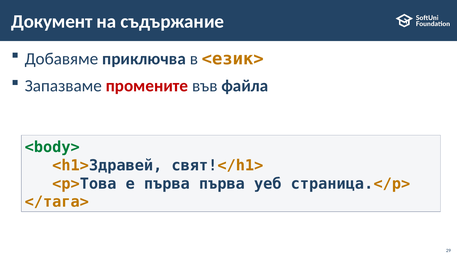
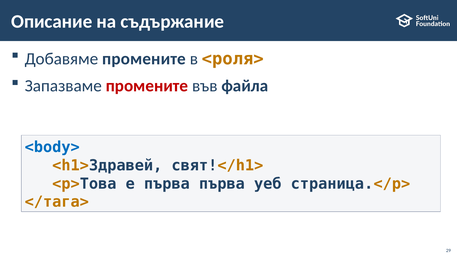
Документ: Документ -> Описание
Добавяме приключва: приключва -> промените
<език>: <език> -> <роля>
<body> colour: green -> blue
